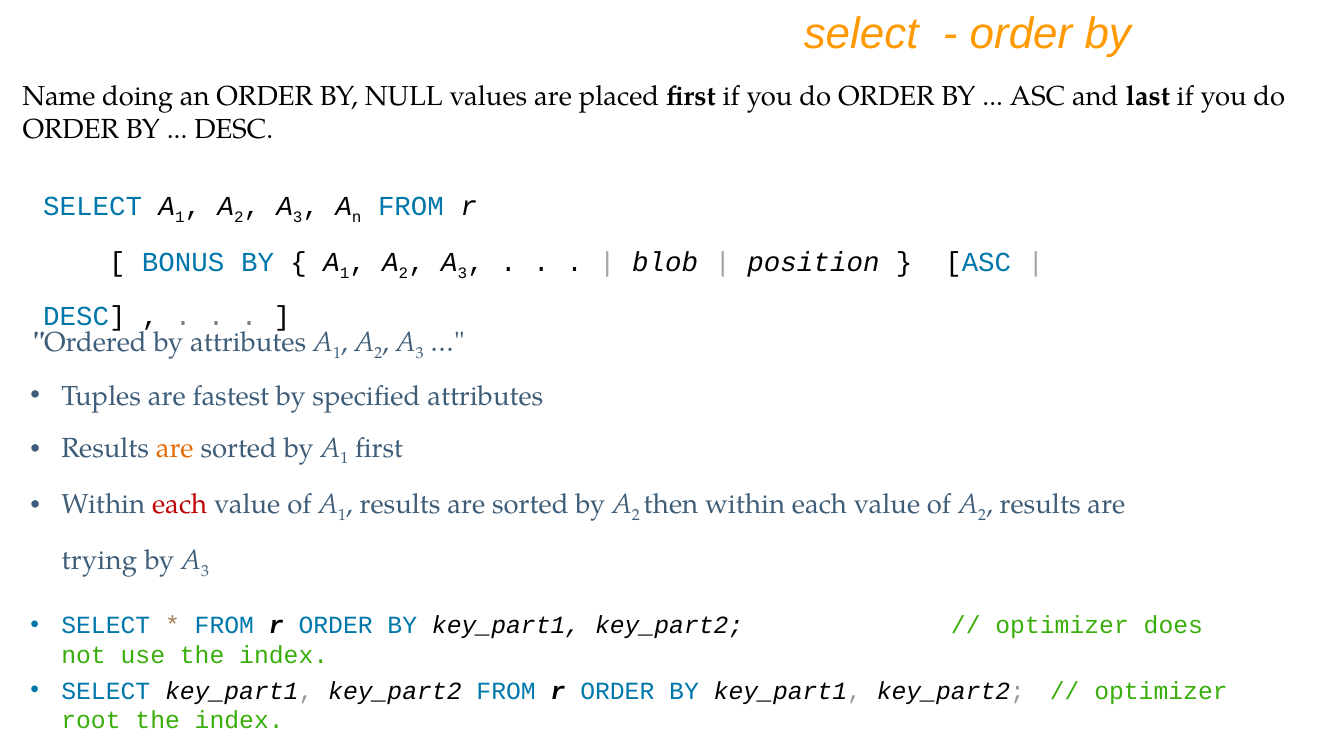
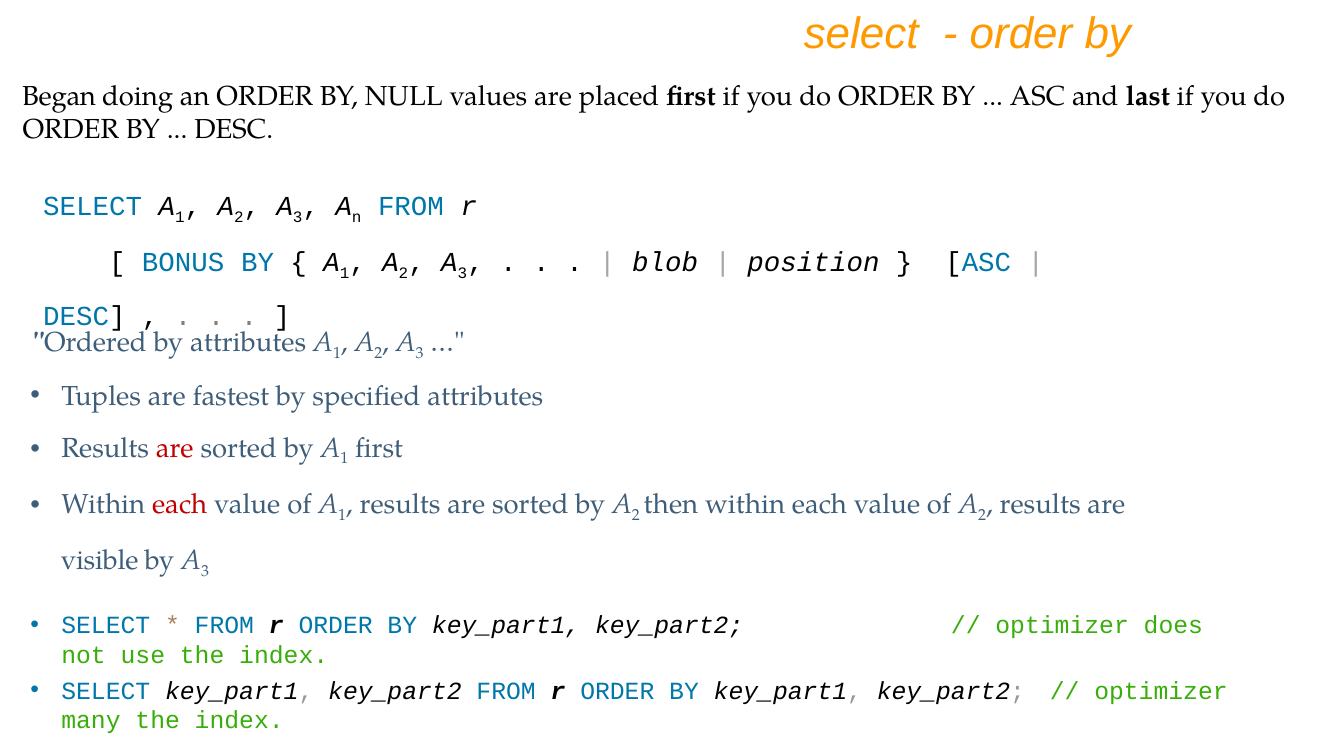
Name: Name -> Began
are at (175, 448) colour: orange -> red
trying: trying -> visible
root: root -> many
